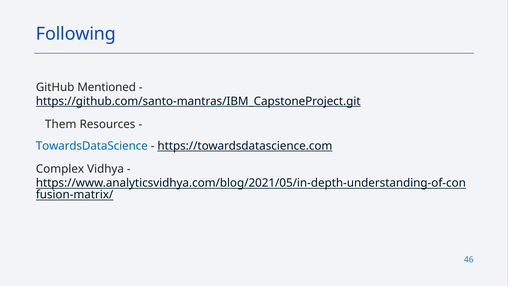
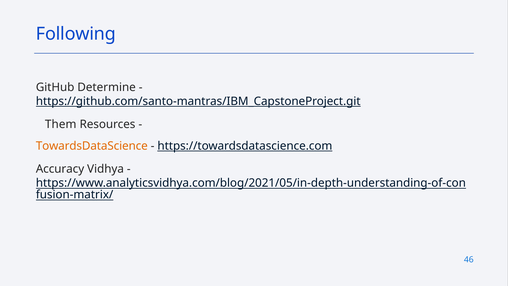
Mentioned: Mentioned -> Determine
TowardsDataScience colour: blue -> orange
Complex: Complex -> Accuracy
